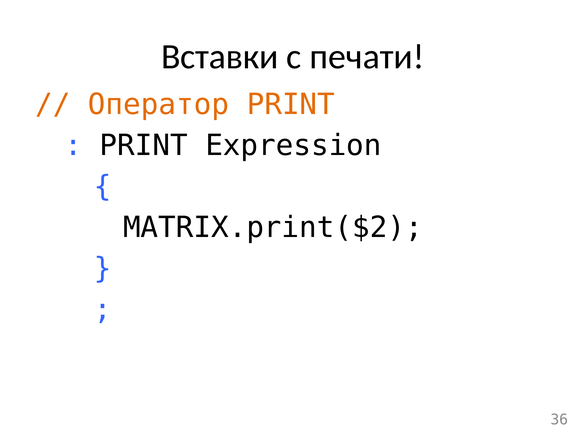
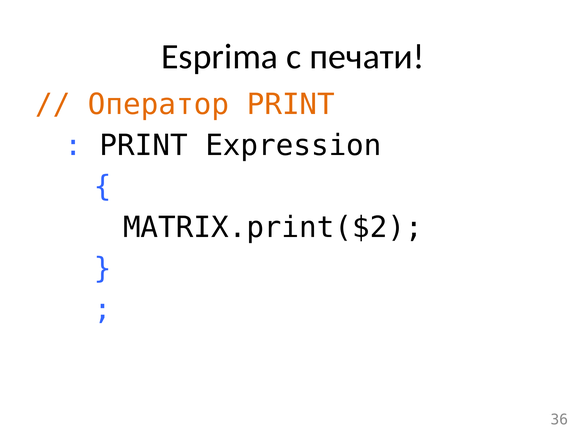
Вставки: Вставки -> Esprima
